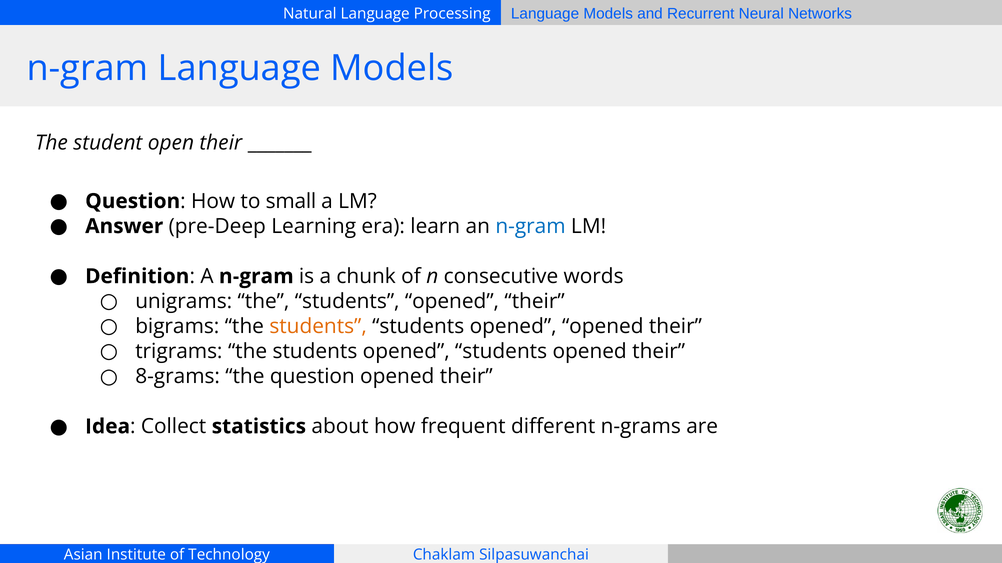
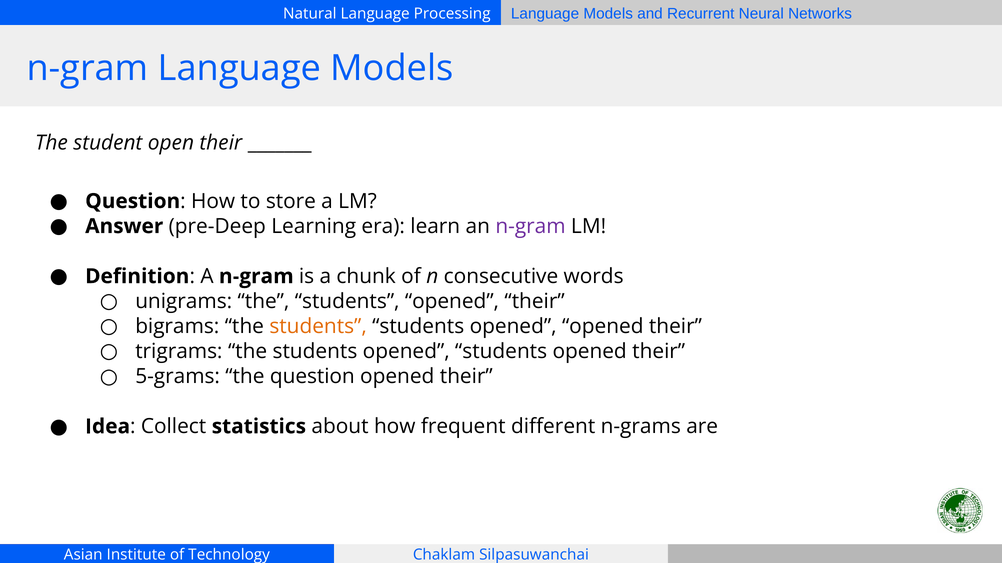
small: small -> store
n-gram at (530, 226) colour: blue -> purple
8-grams: 8-grams -> 5-grams
